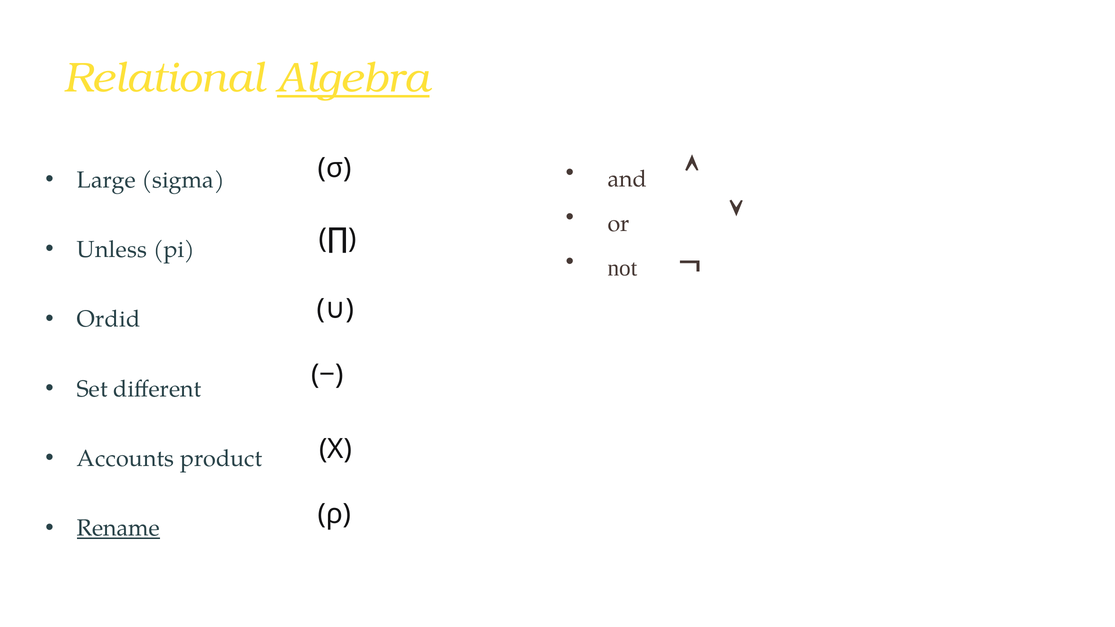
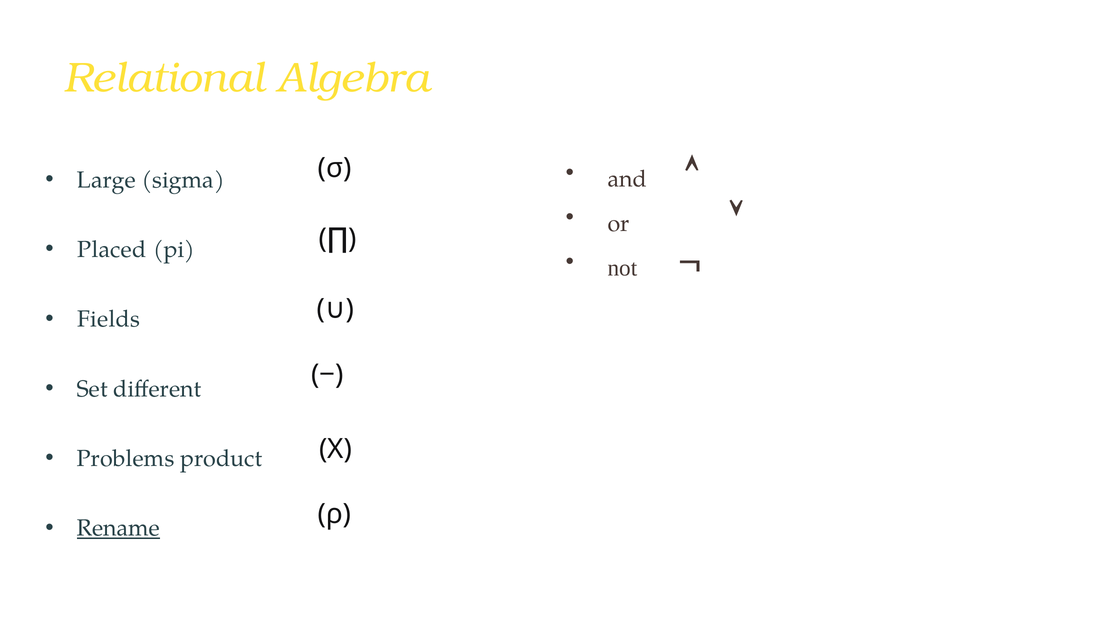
Algebra underline: present -> none
Unless: Unless -> Placed
Ordid: Ordid -> Fields
Accounts: Accounts -> Problems
